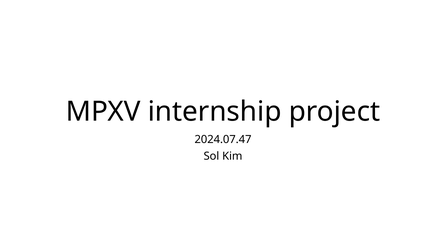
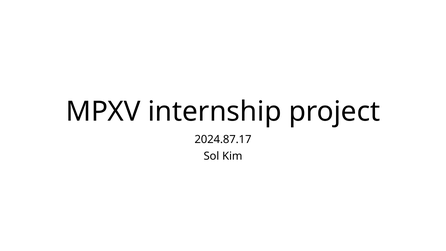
2024.07.47: 2024.07.47 -> 2024.87.17
